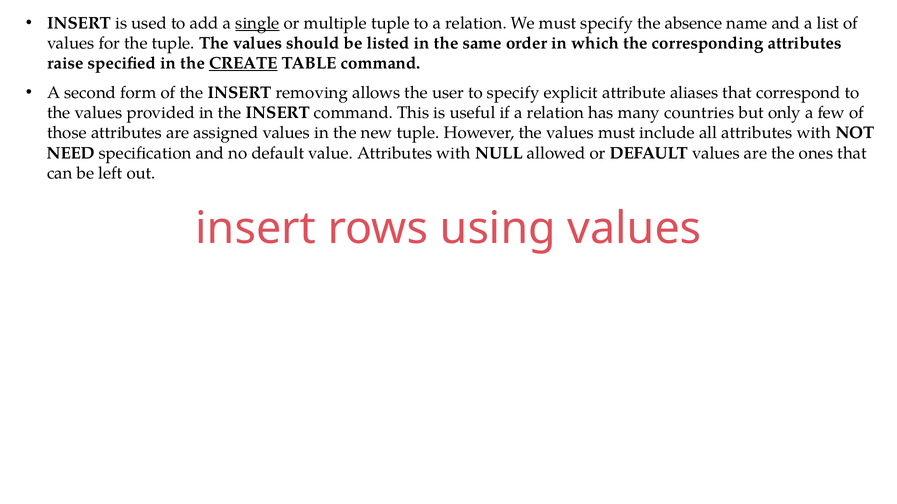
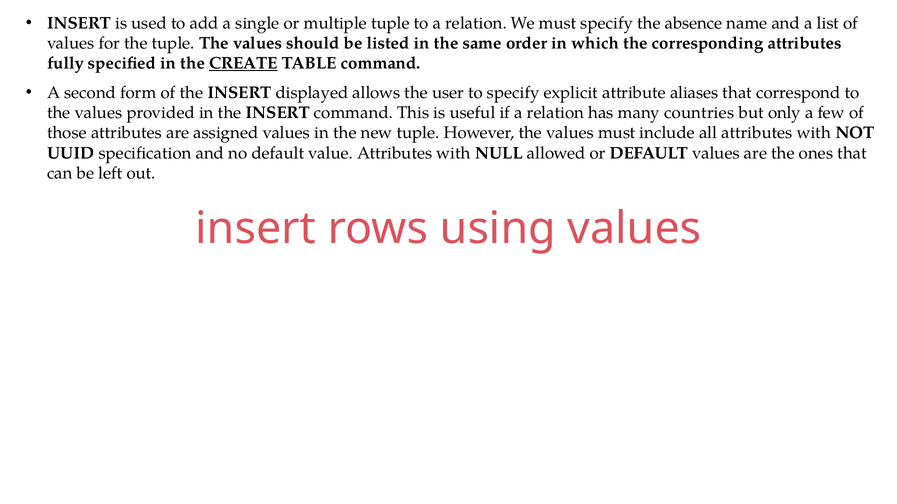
single underline: present -> none
raise: raise -> fully
removing: removing -> displayed
NEED: NEED -> UUID
